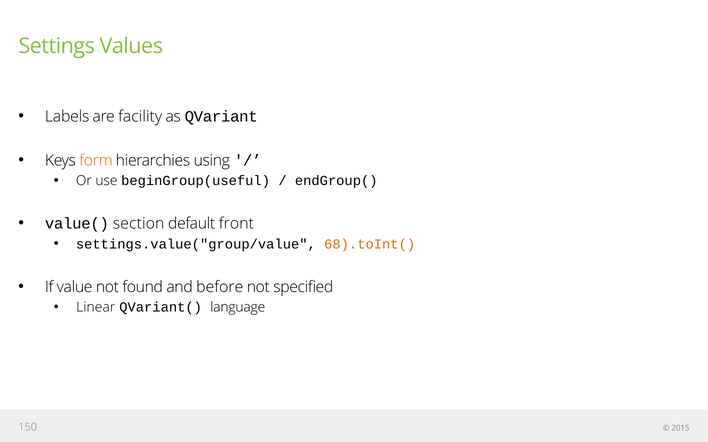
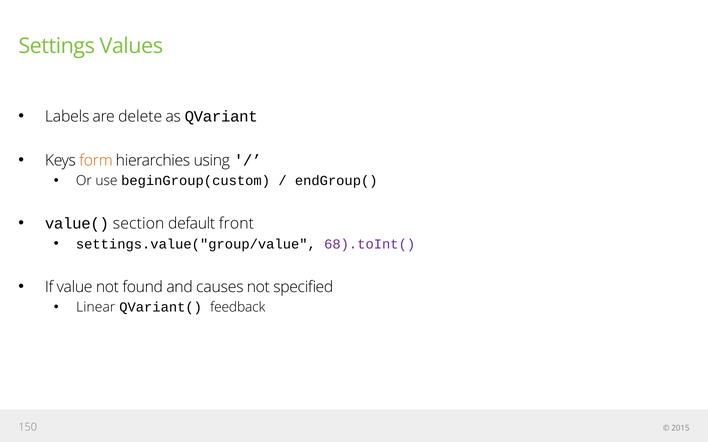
facility: facility -> delete
beginGroup(useful: beginGroup(useful -> beginGroup(custom
68).toInt( colour: orange -> purple
before: before -> causes
language: language -> feedback
